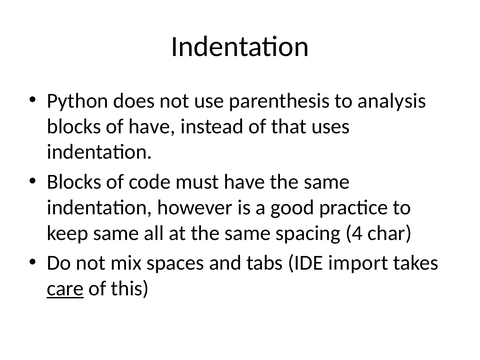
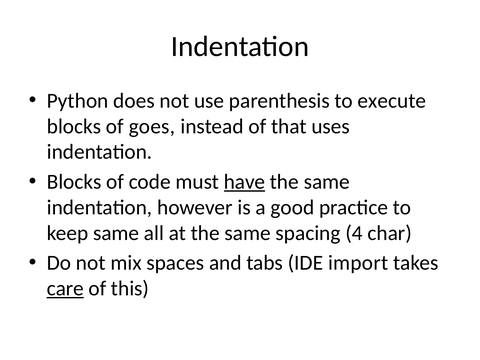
analysis: analysis -> execute
of have: have -> goes
have at (245, 182) underline: none -> present
